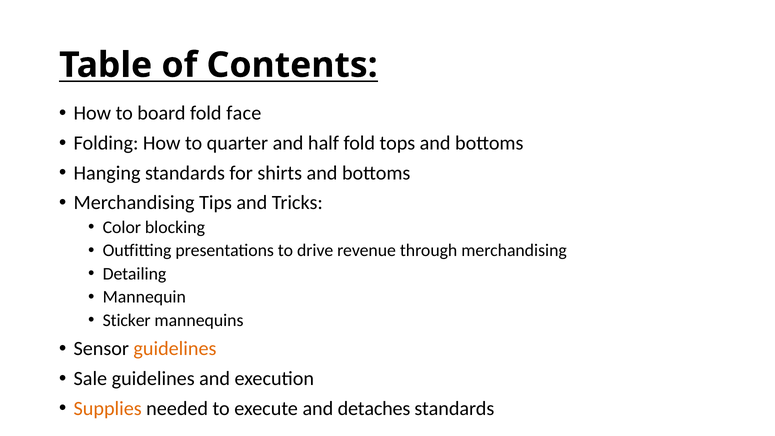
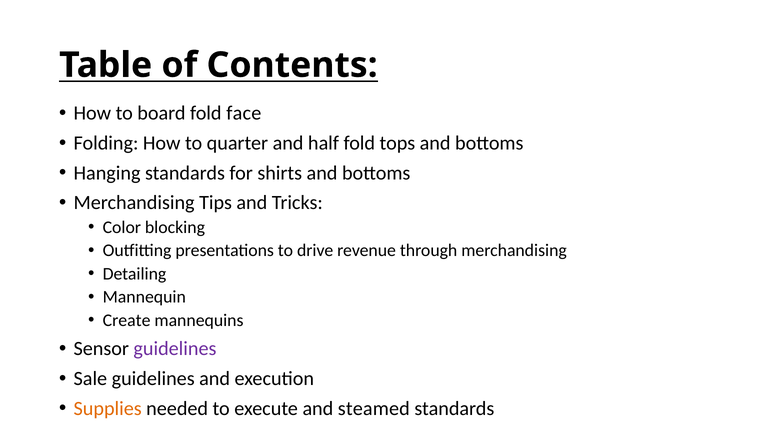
Sticker: Sticker -> Create
guidelines at (175, 349) colour: orange -> purple
detaches: detaches -> steamed
